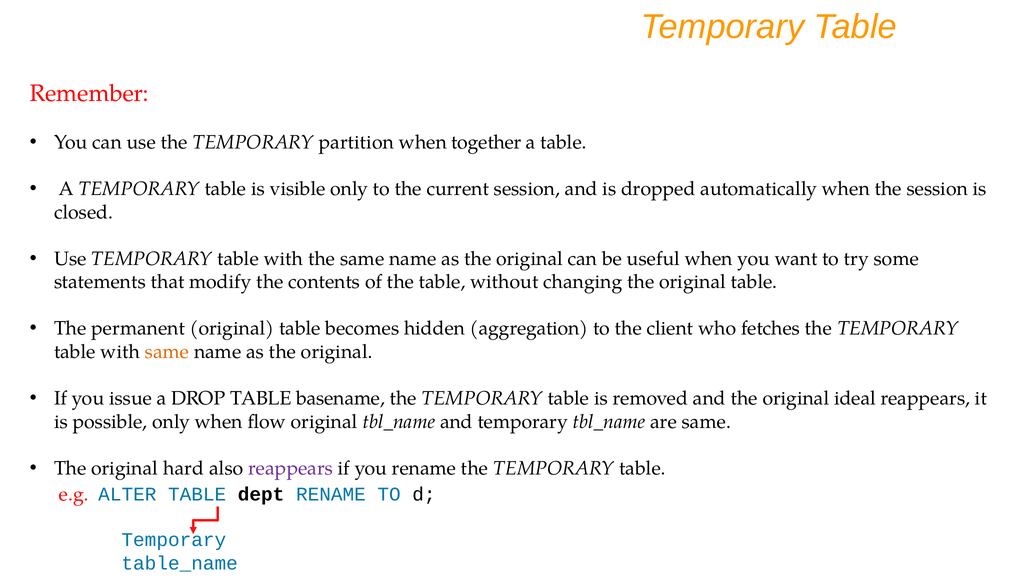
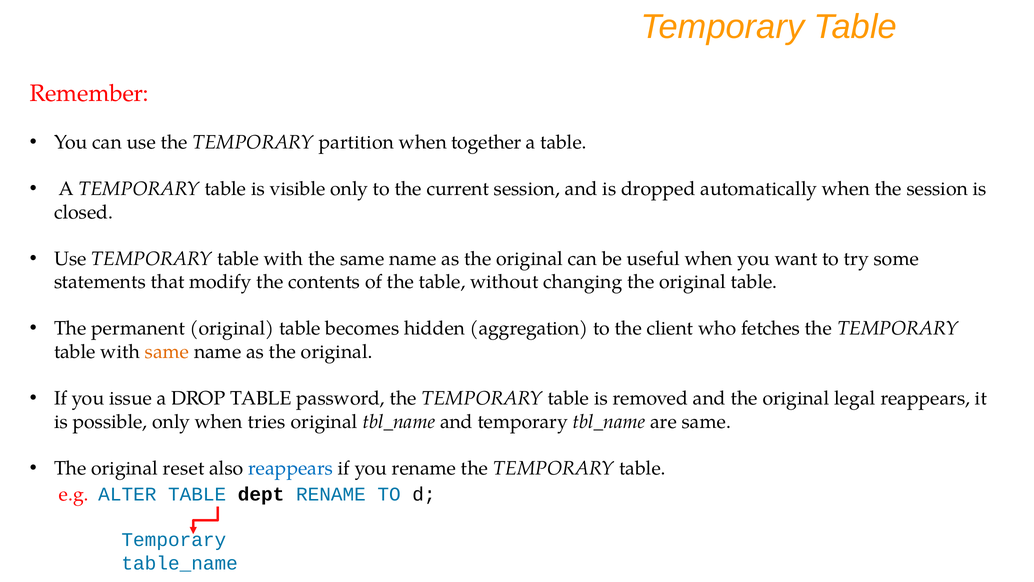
basename: basename -> password
ideal: ideal -> legal
flow: flow -> tries
hard: hard -> reset
reappears at (291, 468) colour: purple -> blue
